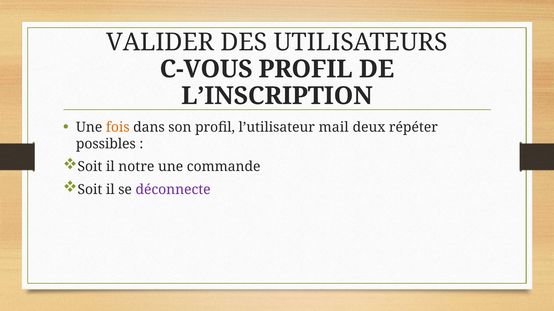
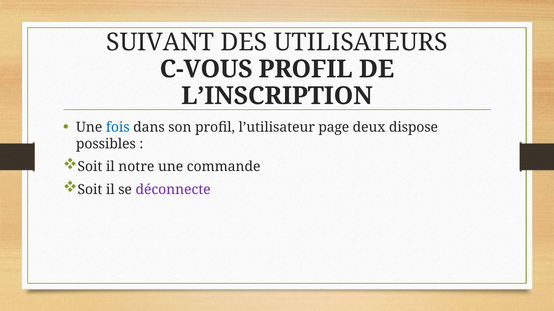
VALIDER: VALIDER -> SUIVANT
fois colour: orange -> blue
mail: mail -> page
répéter: répéter -> dispose
